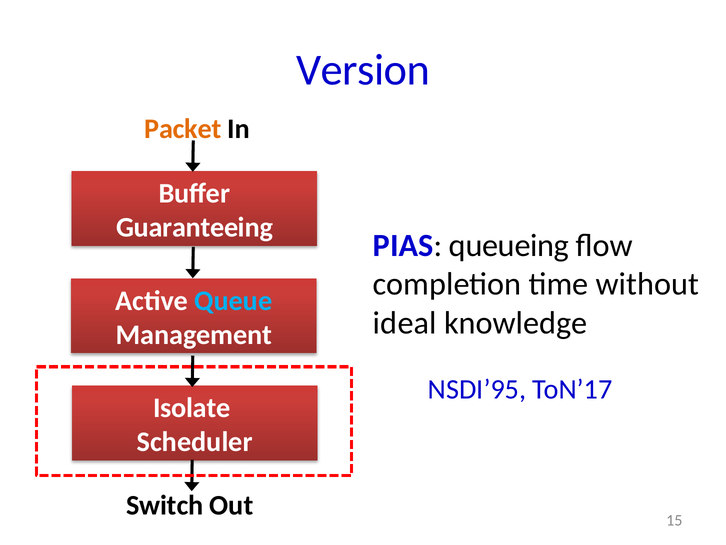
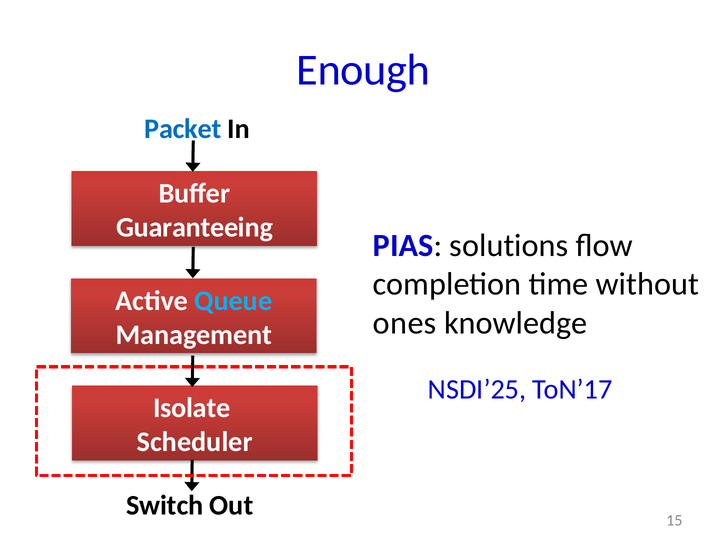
Version: Version -> Enough
Packet colour: orange -> blue
queueing: queueing -> solutions
ideal: ideal -> ones
NSDI’95: NSDI’95 -> NSDI’25
